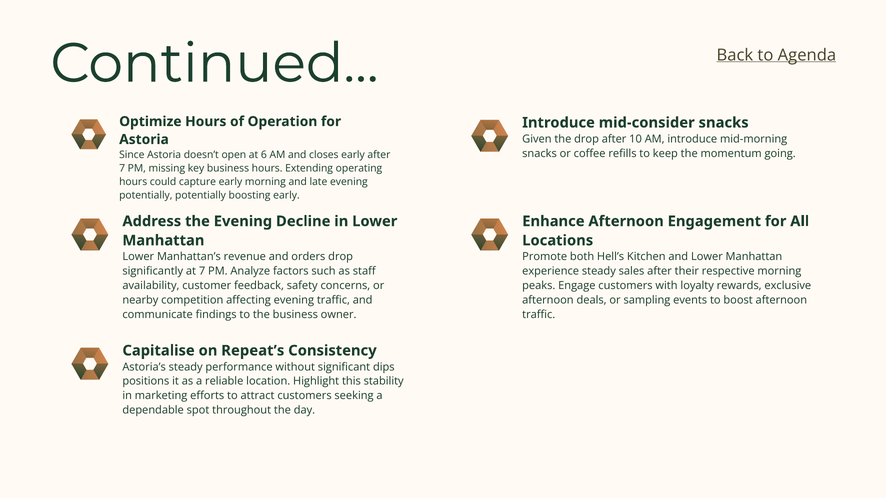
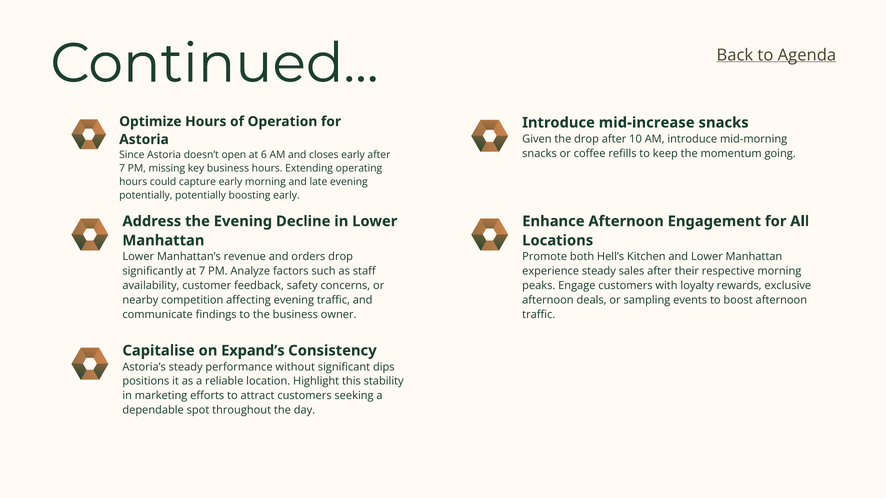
mid-consider: mid-consider -> mid-increase
Repeat’s: Repeat’s -> Expand’s
